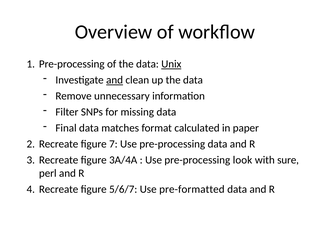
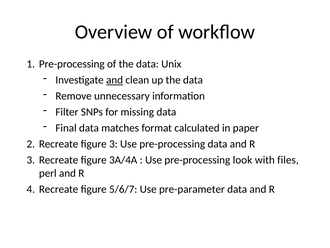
Unix underline: present -> none
figure 7: 7 -> 3
sure: sure -> files
pre-formatted: pre-formatted -> pre-parameter
